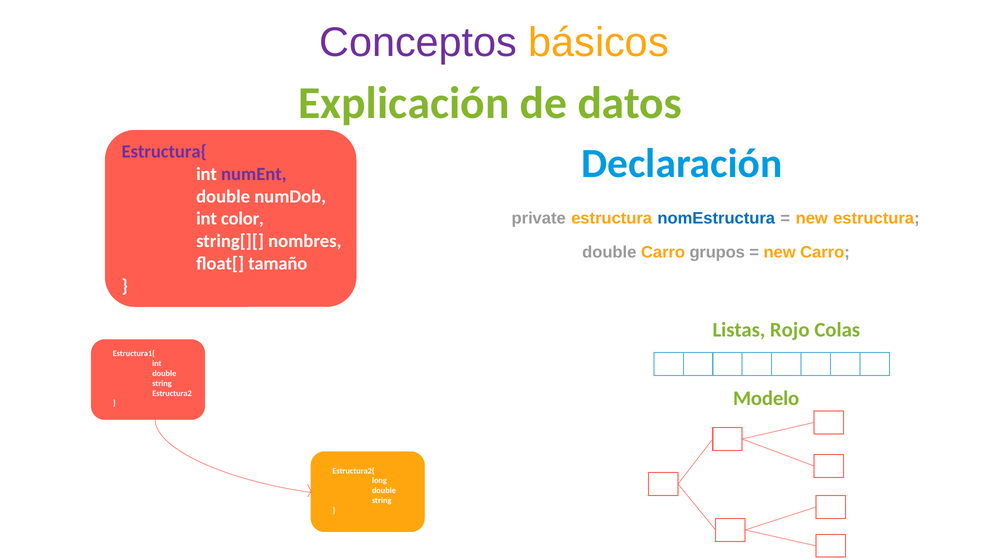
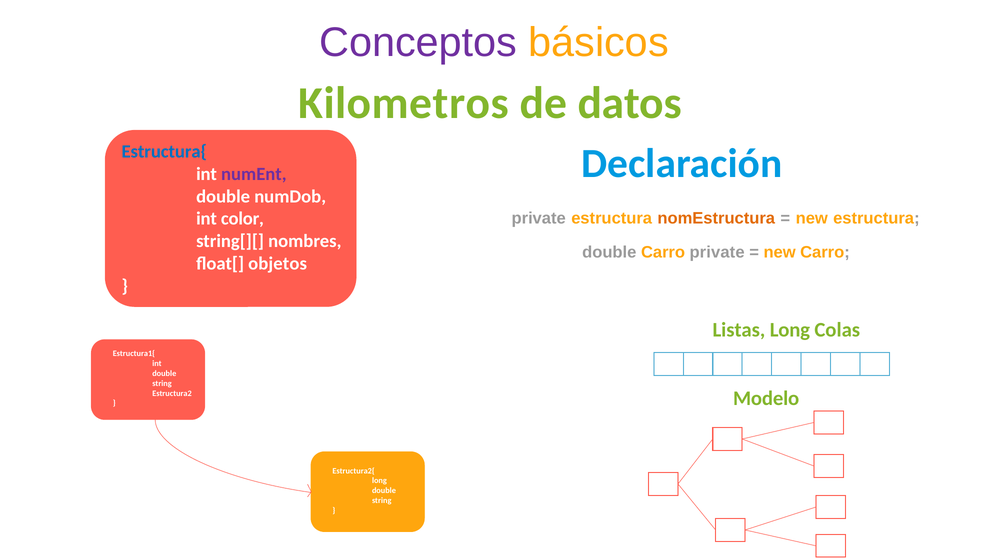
Explicación: Explicación -> Kilometros
Estructura{ colour: purple -> blue
nomEstructura colour: blue -> orange
Carro grupos: grupos -> private
tamaño: tamaño -> objetos
Listas Rojo: Rojo -> Long
